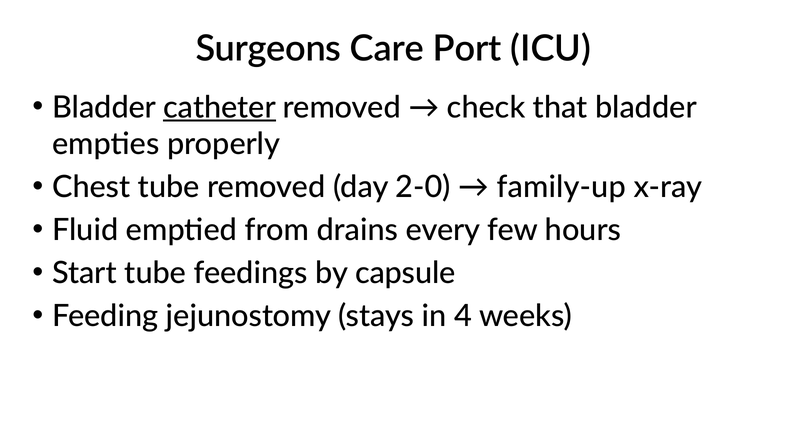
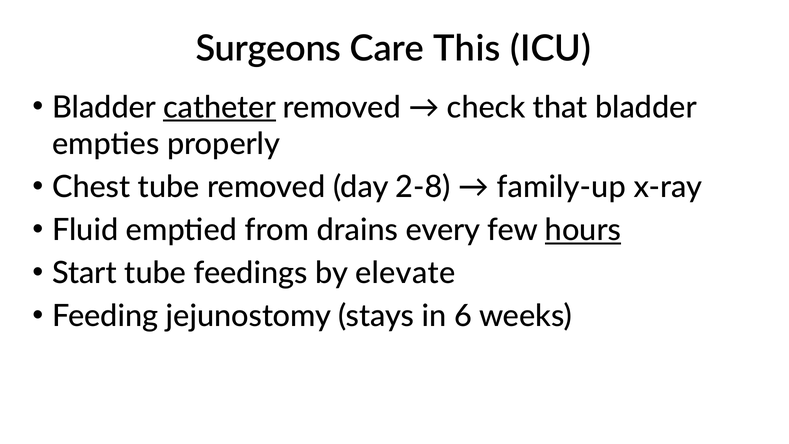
Port: Port -> This
2-0: 2-0 -> 2-8
hours underline: none -> present
capsule: capsule -> elevate
4: 4 -> 6
